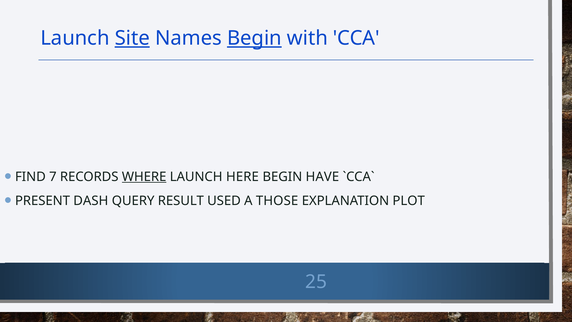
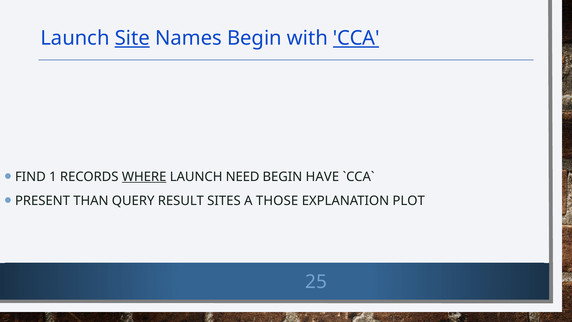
Begin at (254, 38) underline: present -> none
CCA underline: none -> present
7: 7 -> 1
HERE: HERE -> NEED
DASH: DASH -> THAN
USED: USED -> SITES
